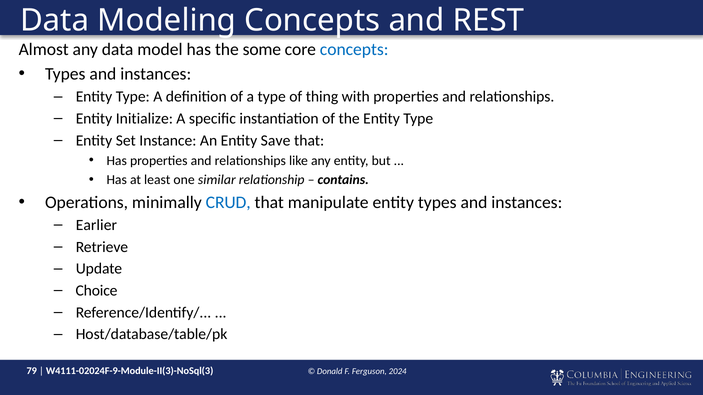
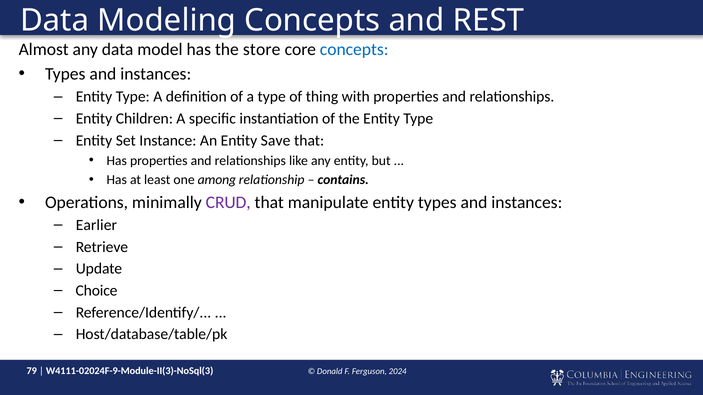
some: some -> store
Initialize: Initialize -> Children
similar: similar -> among
CRUD colour: blue -> purple
